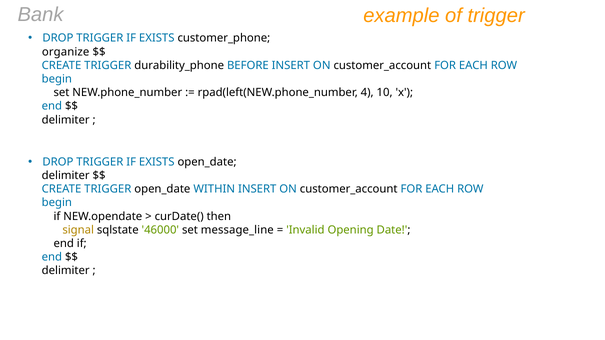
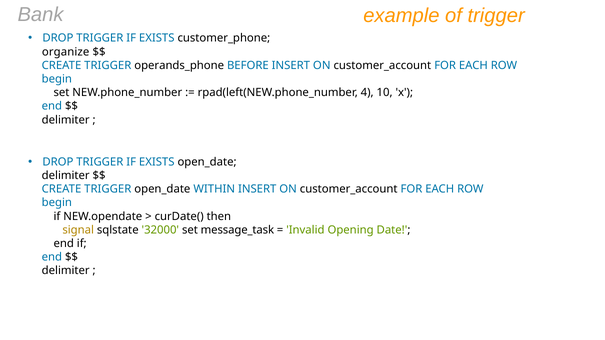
durability_phone: durability_phone -> operands_phone
46000: 46000 -> 32000
message_line: message_line -> message_task
